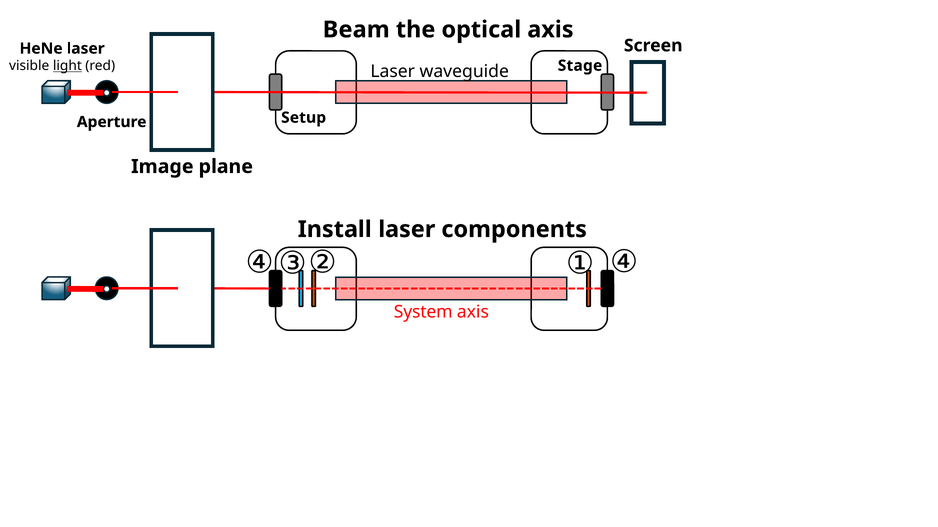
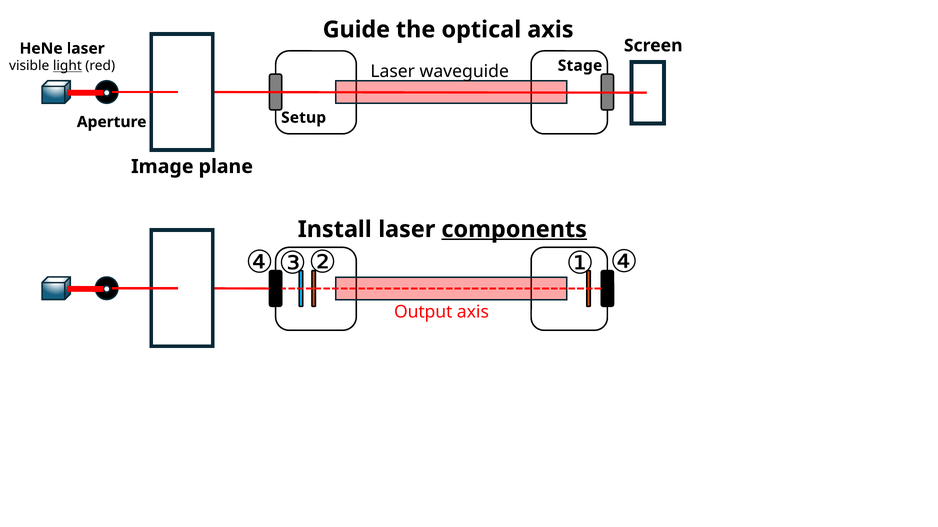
Beam: Beam -> Guide
components underline: none -> present
System: System -> Output
